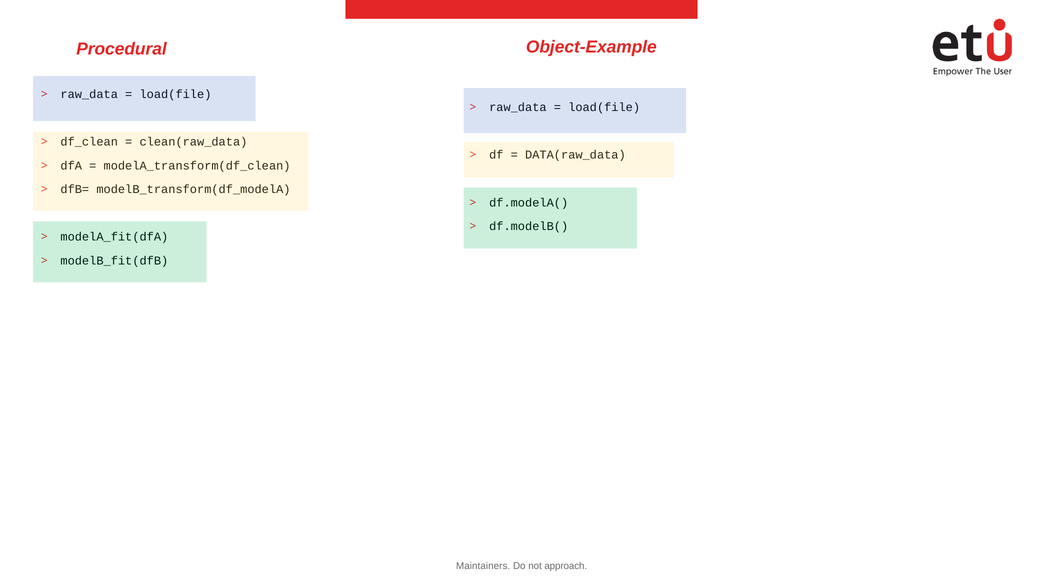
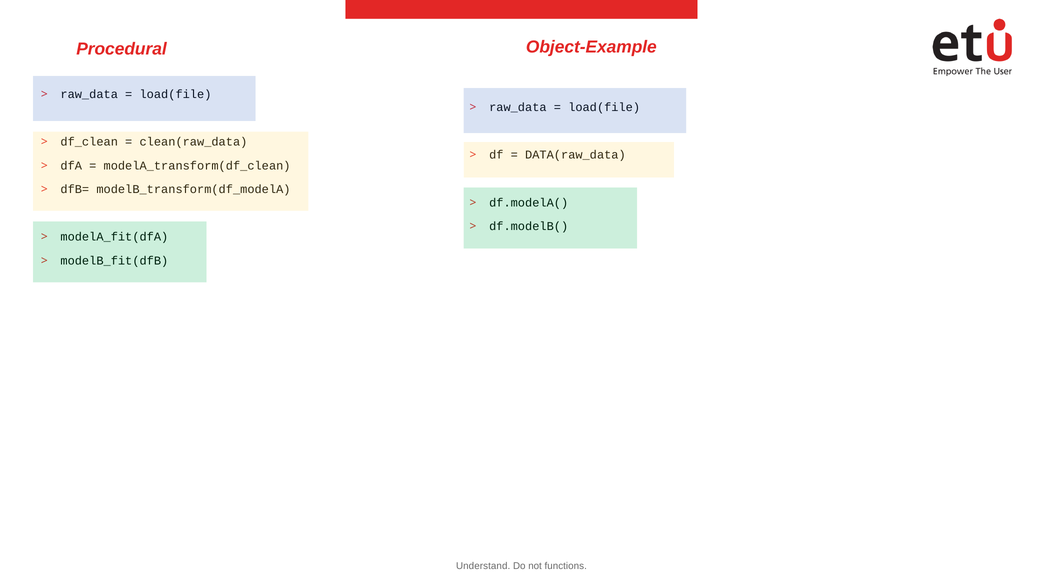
Maintainers: Maintainers -> Understand
approach: approach -> functions
